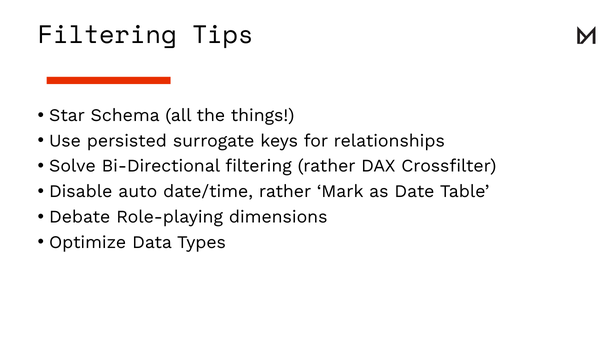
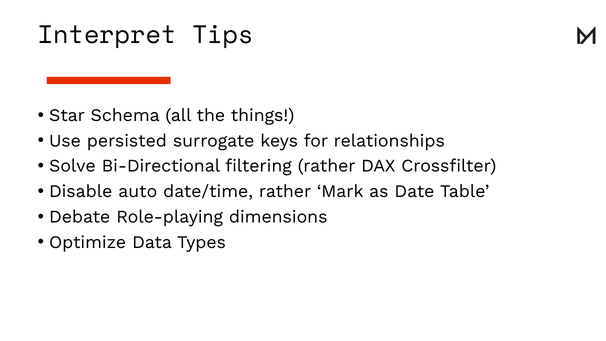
Filtering at (107, 35): Filtering -> Interpret
